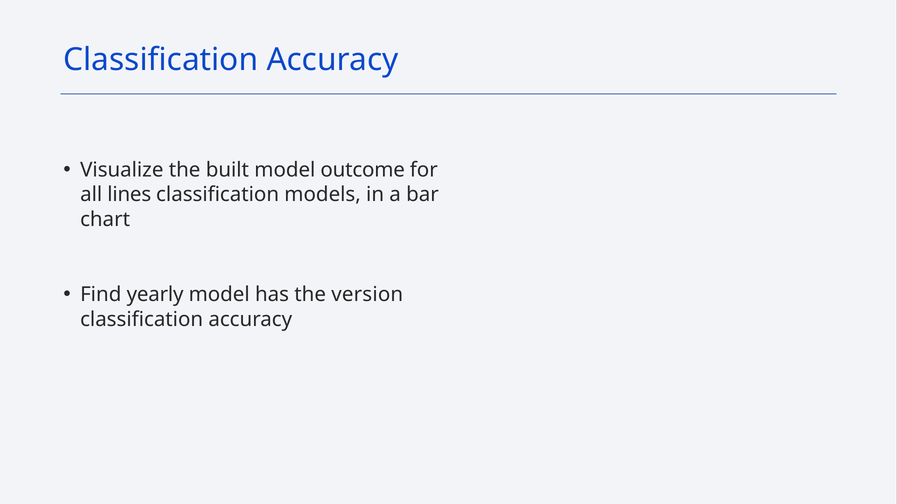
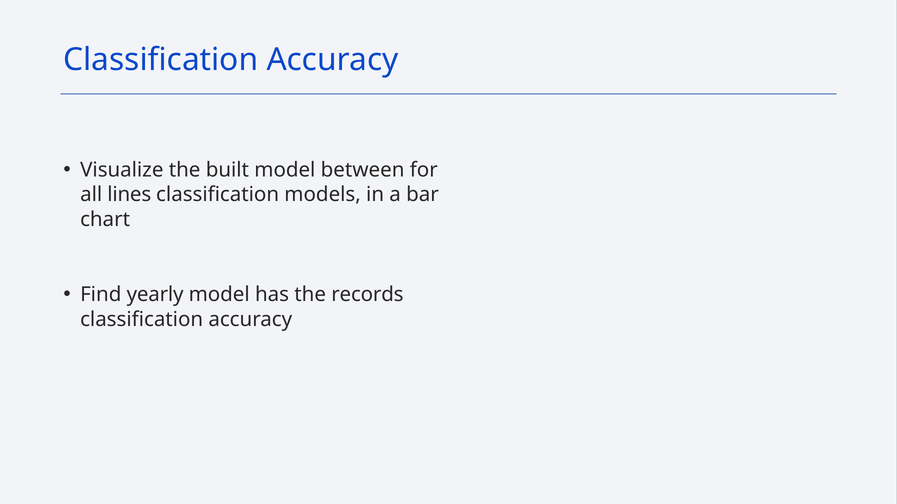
outcome: outcome -> between
version: version -> records
